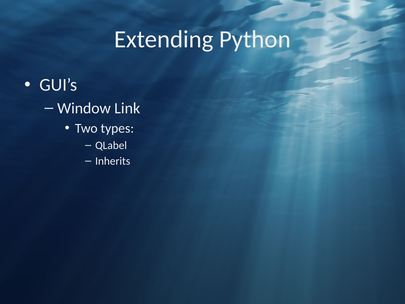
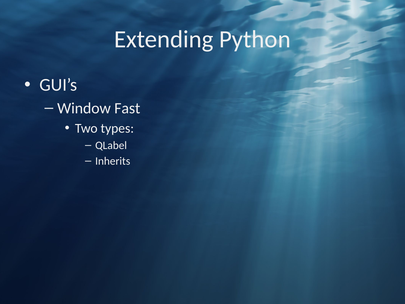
Link: Link -> Fast
